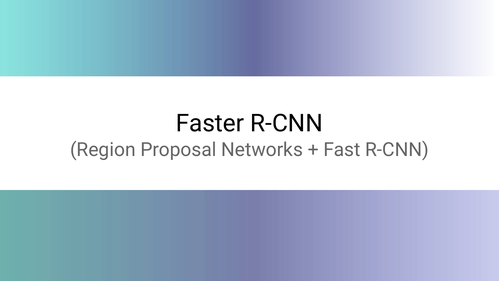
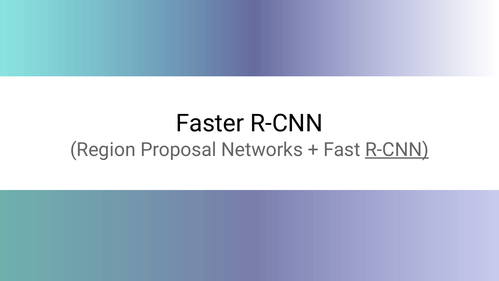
R-CNN at (397, 150) underline: none -> present
